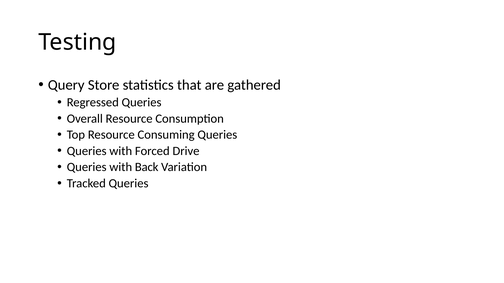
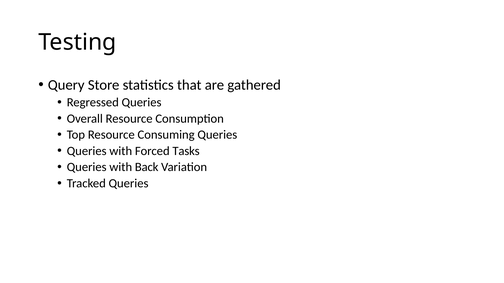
Drive: Drive -> Tasks
